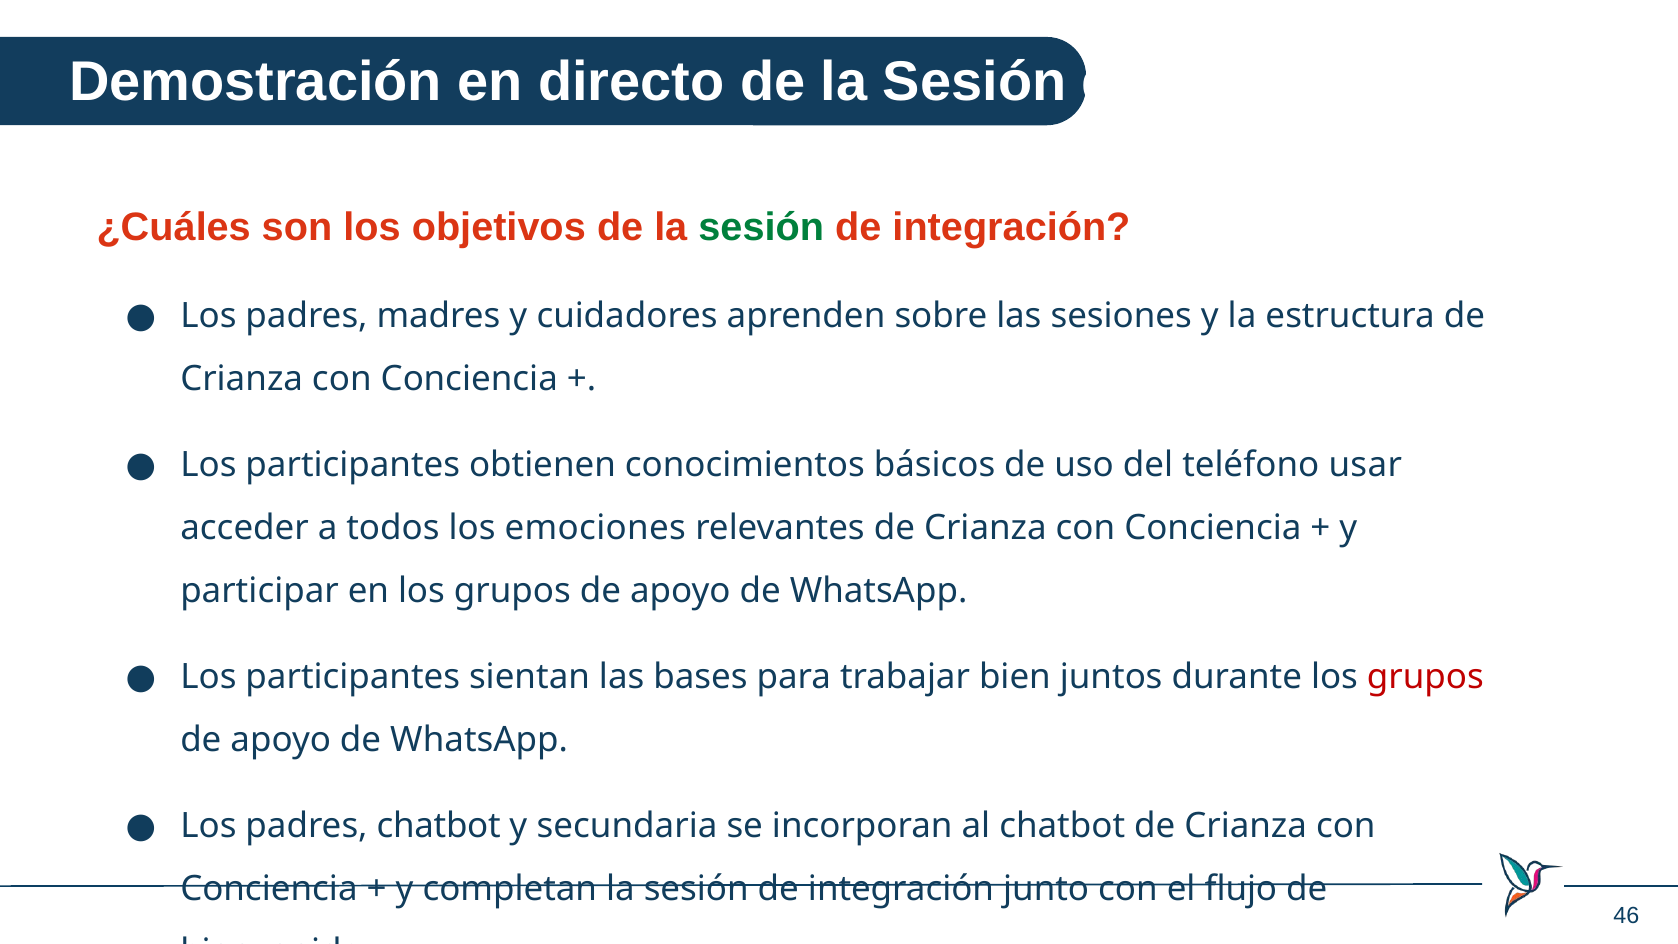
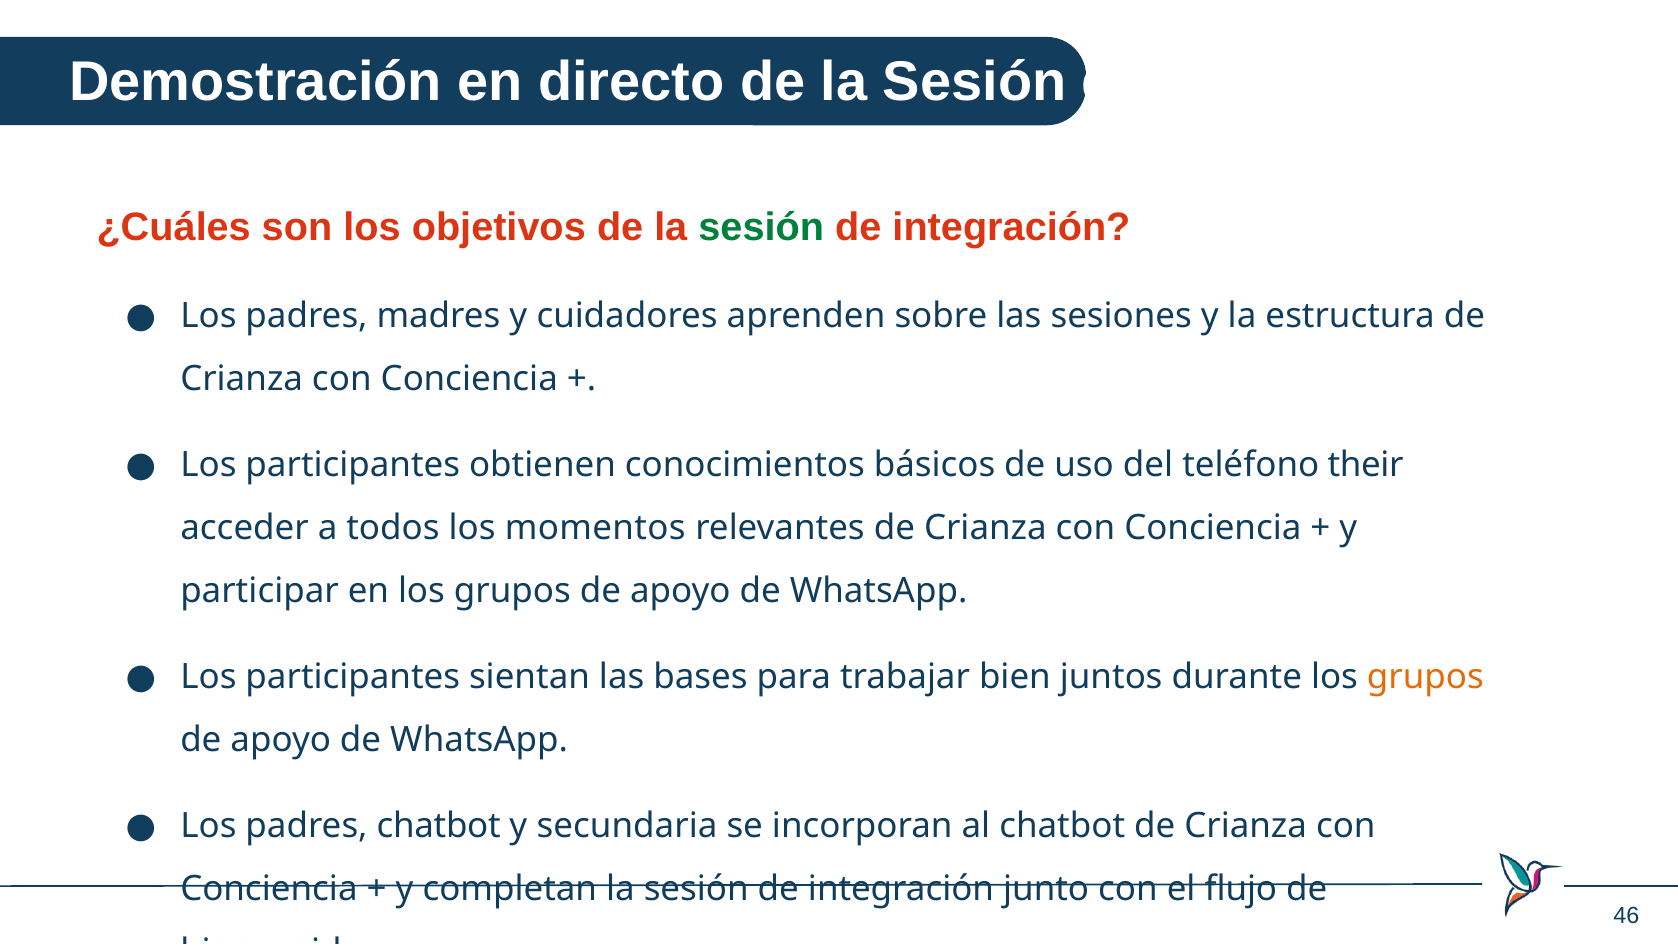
usar: usar -> their
emociones: emociones -> momentos
grupos at (1425, 677) colour: red -> orange
